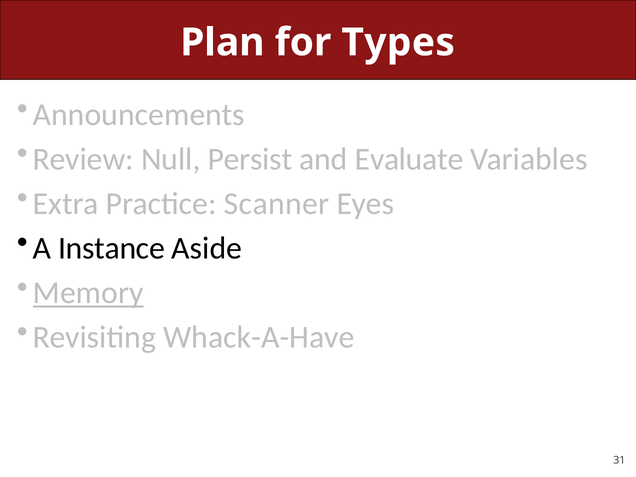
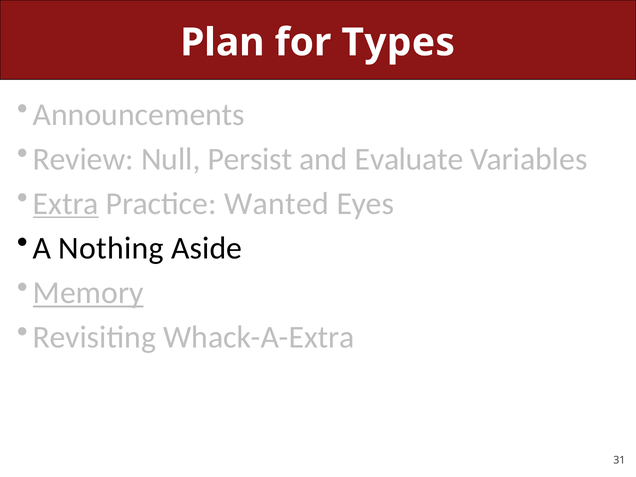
Extra underline: none -> present
Scanner: Scanner -> Wanted
Instance: Instance -> Nothing
Whack-A-Have: Whack-A-Have -> Whack-A-Extra
